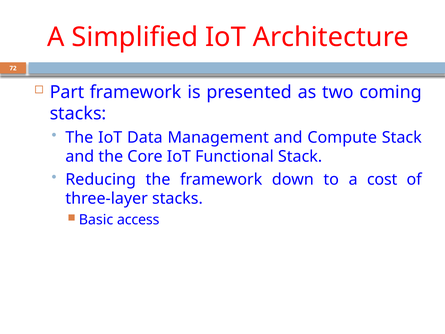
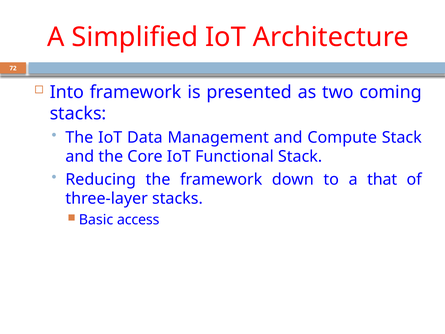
Part: Part -> Into
cost: cost -> that
